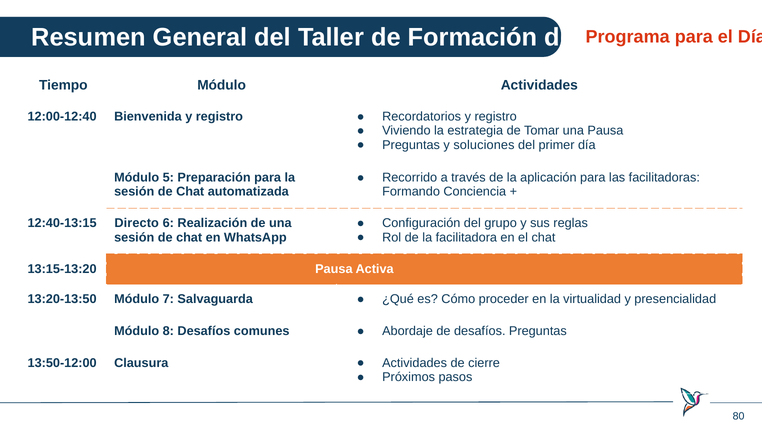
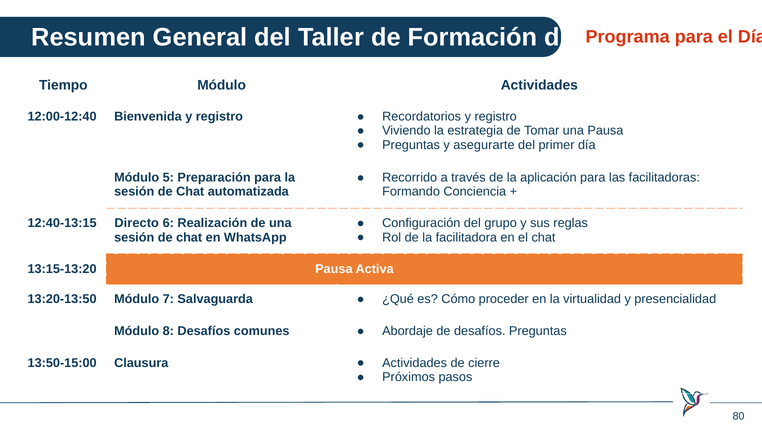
soluciones: soluciones -> asegurarte
13:50-12:00: 13:50-12:00 -> 13:50-15:00
